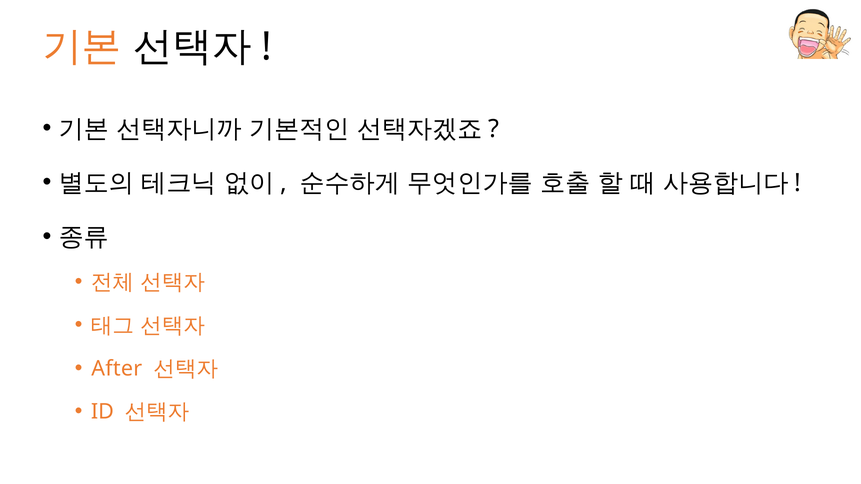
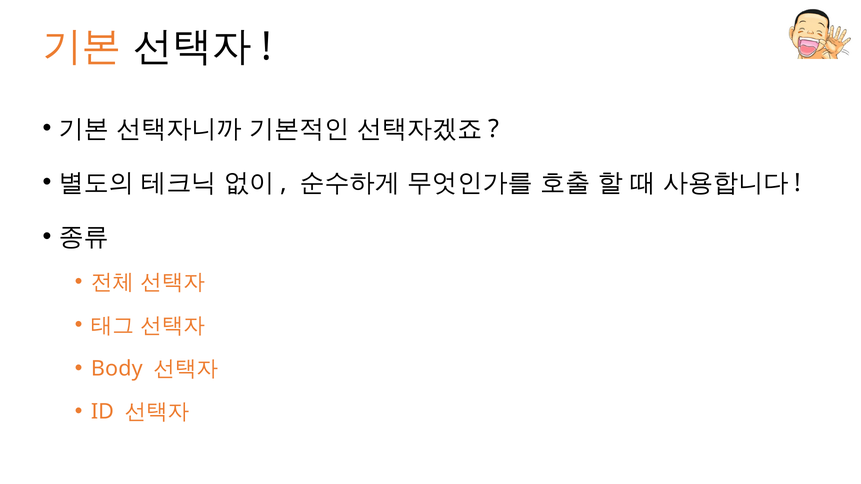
After: After -> Body
